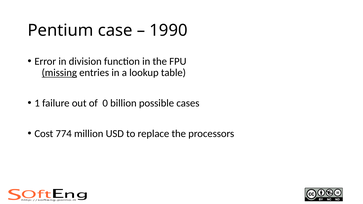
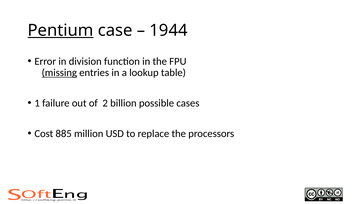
Pentium underline: none -> present
1990: 1990 -> 1944
0: 0 -> 2
774: 774 -> 885
